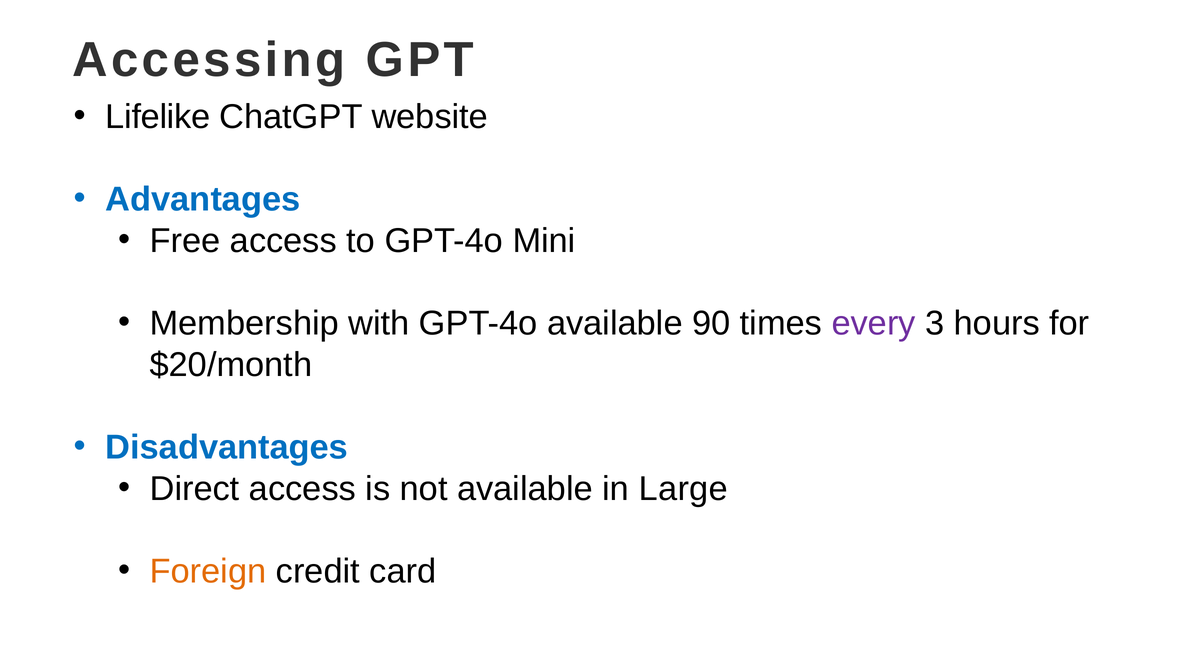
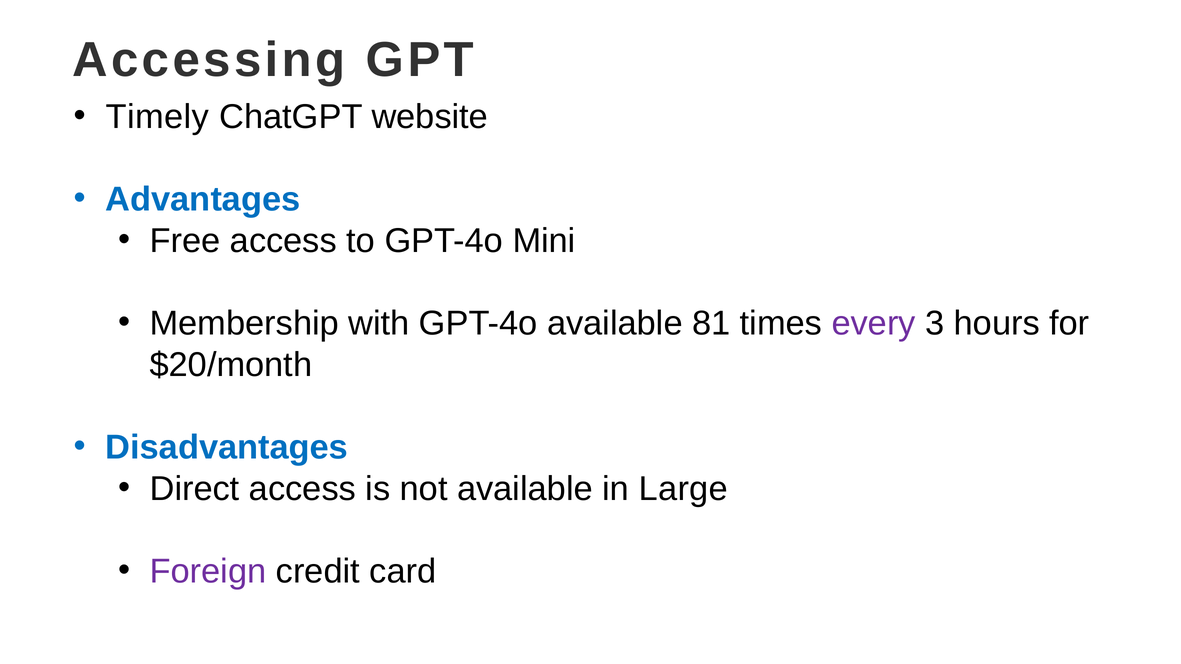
Lifelike: Lifelike -> Timely
90: 90 -> 81
Foreign colour: orange -> purple
